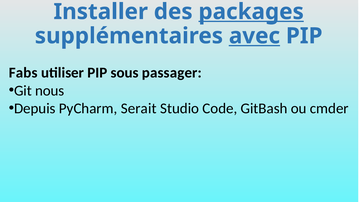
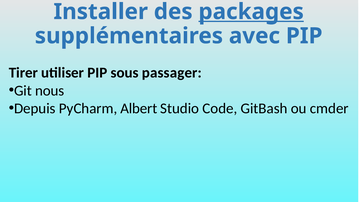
avec underline: present -> none
Fabs: Fabs -> Tirer
Serait: Serait -> Albert
